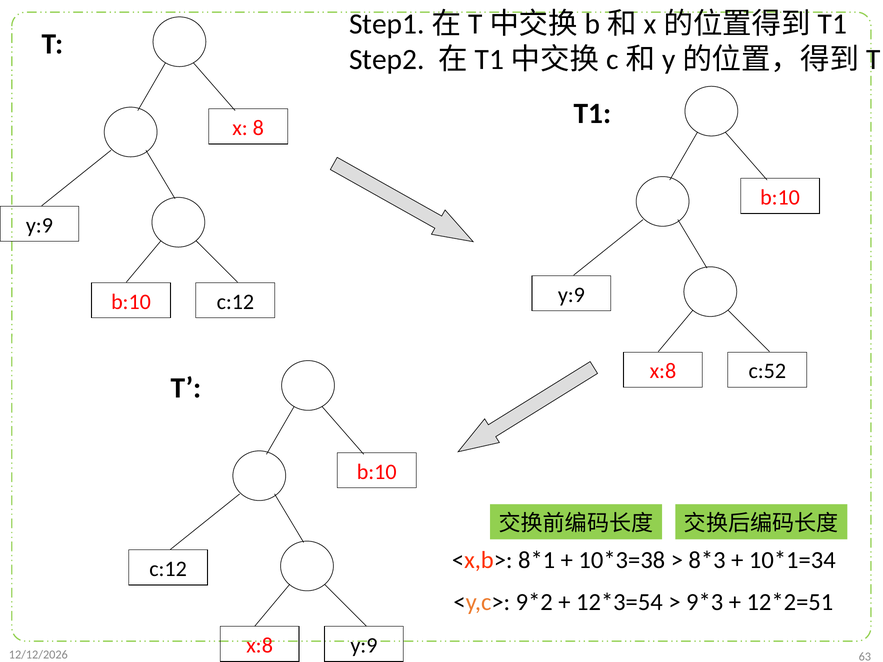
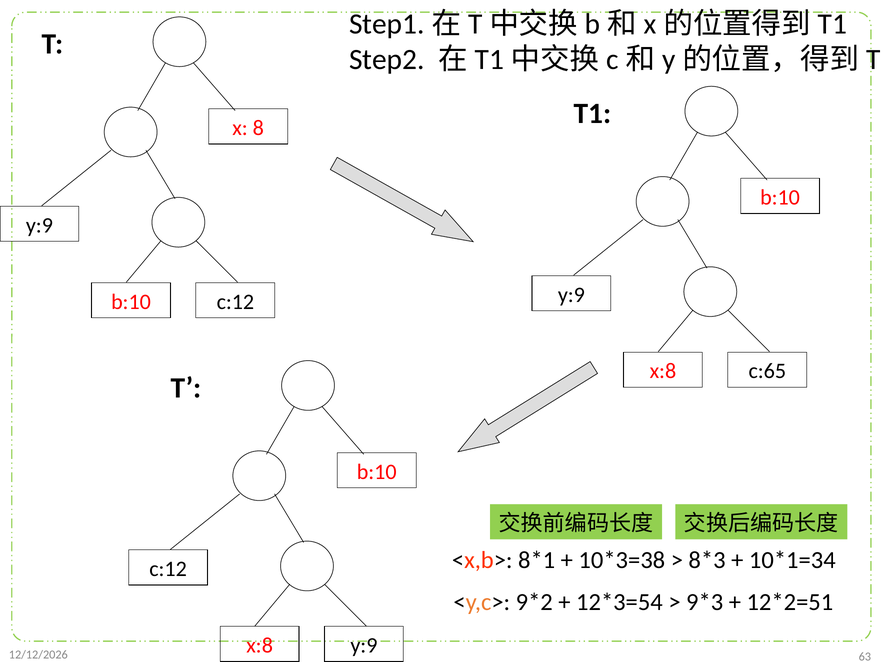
c:52: c:52 -> c:65
